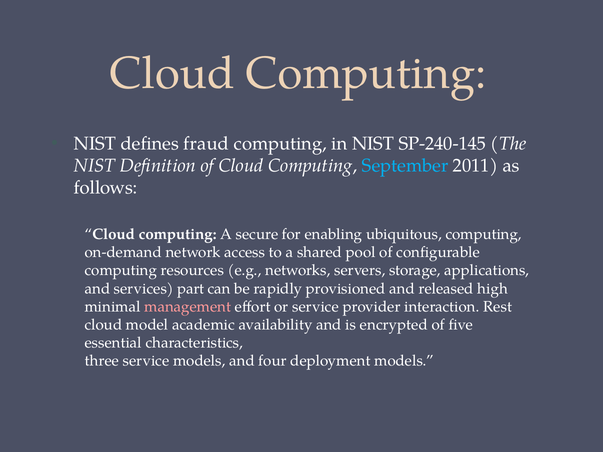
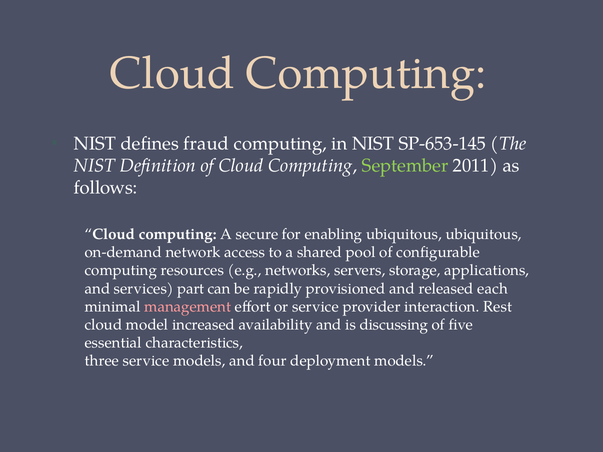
SP-240-145: SP-240-145 -> SP-653-145
September colour: light blue -> light green
ubiquitous computing: computing -> ubiquitous
high: high -> each
academic: academic -> increased
encrypted: encrypted -> discussing
